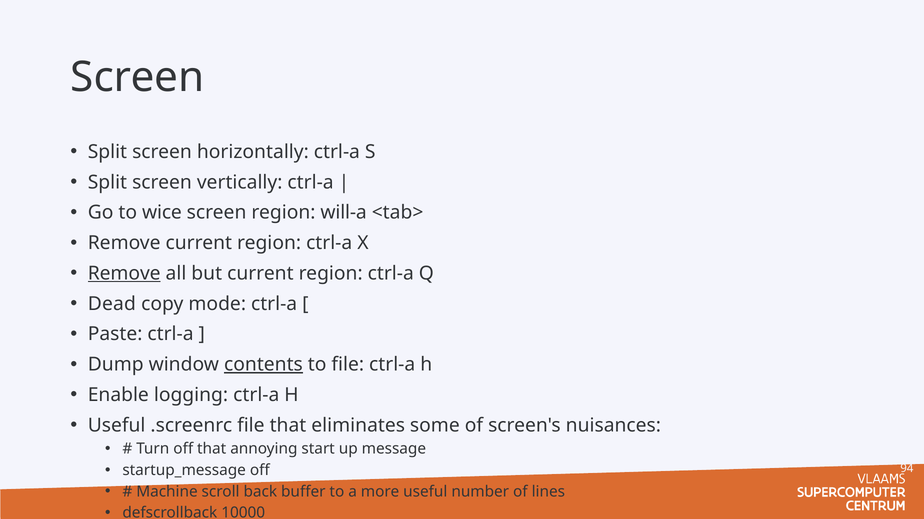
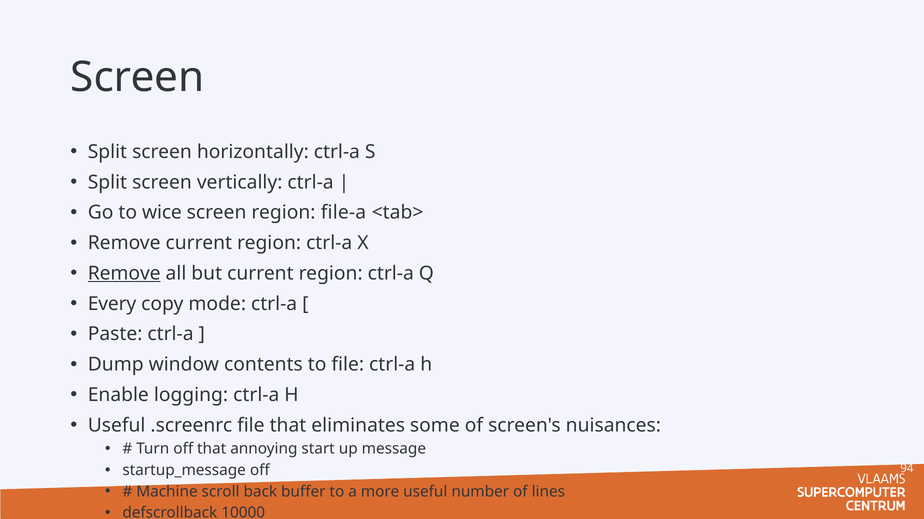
will-a: will-a -> file-a
Dead: Dead -> Every
contents underline: present -> none
